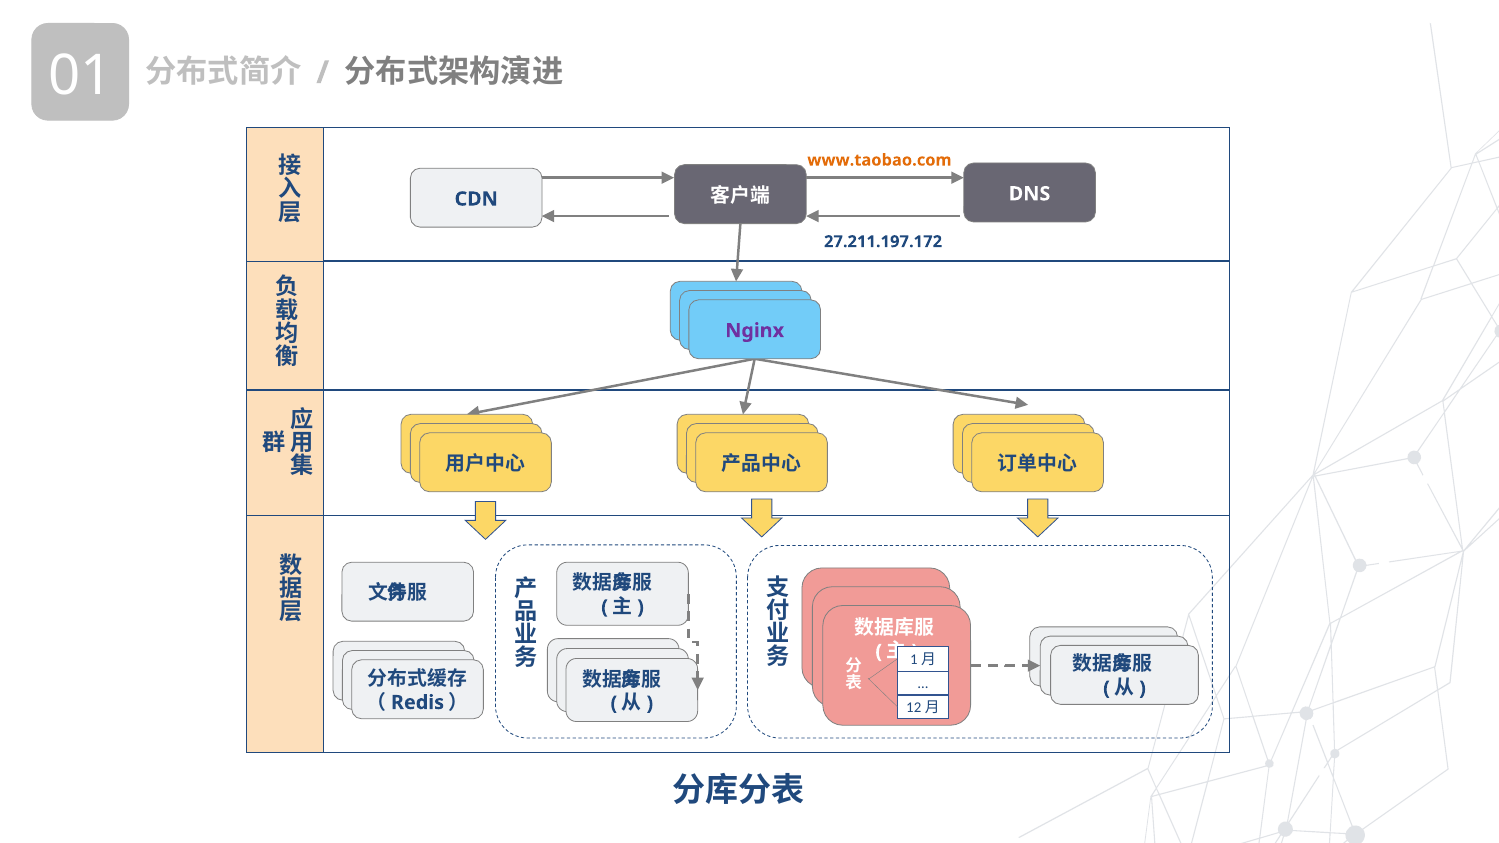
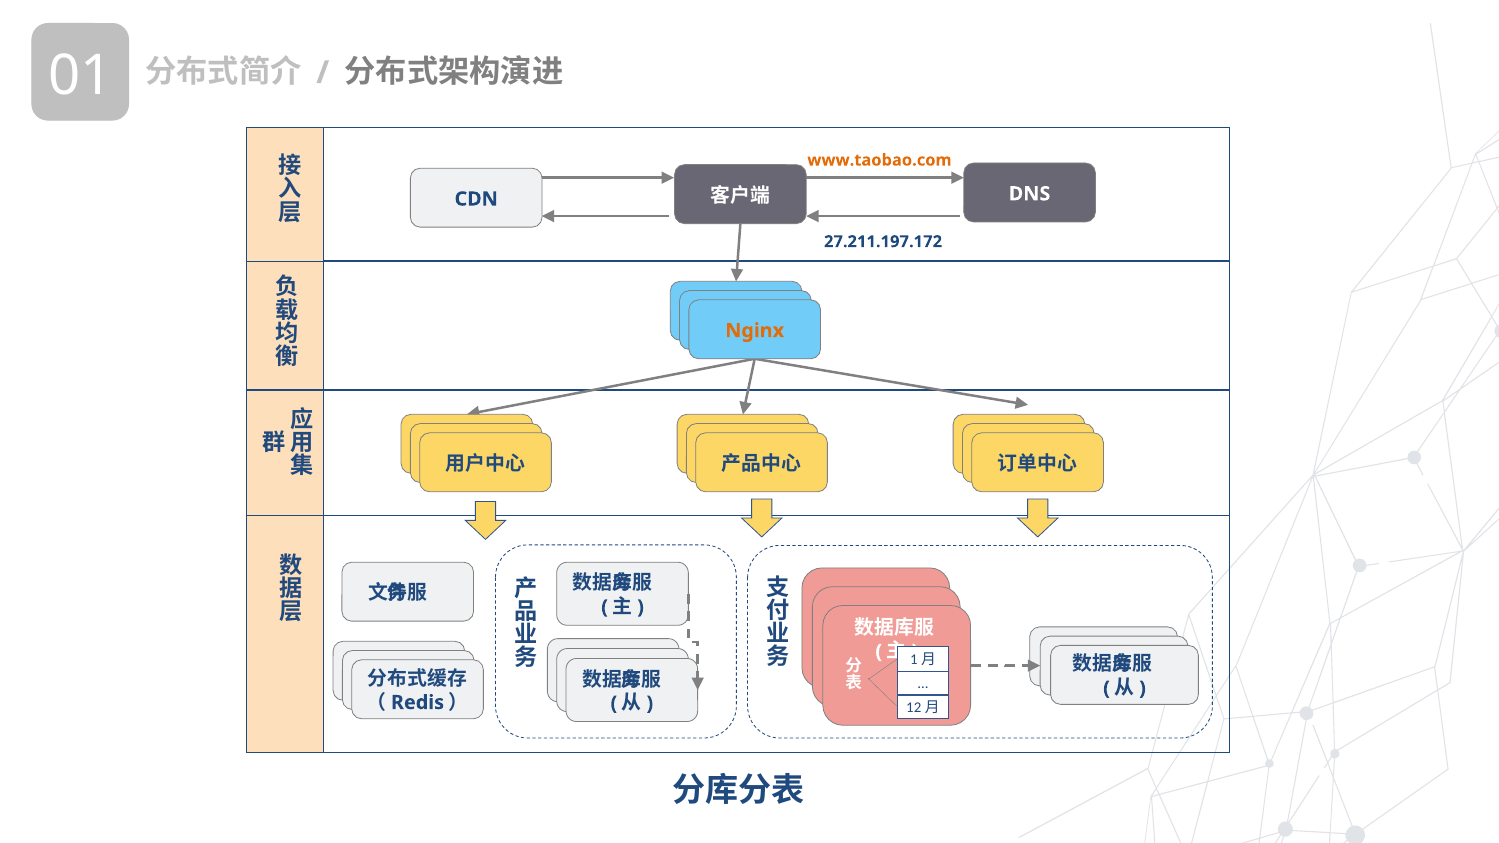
Nginx colour: purple -> orange
